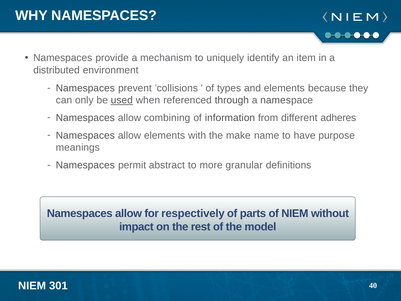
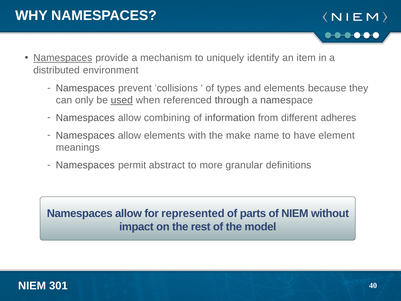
Namespaces at (63, 58) underline: none -> present
purpose: purpose -> element
respectively: respectively -> represented
